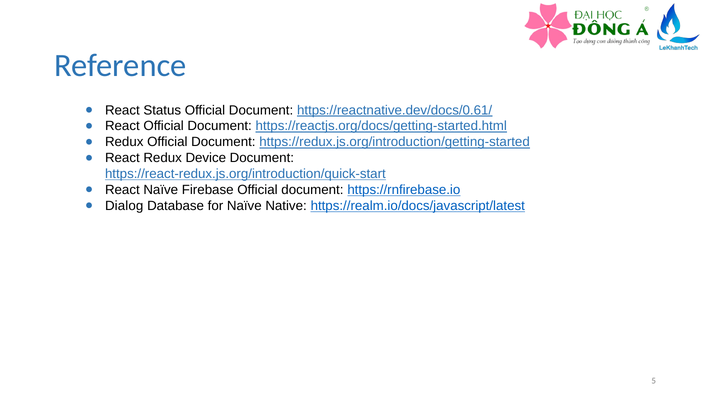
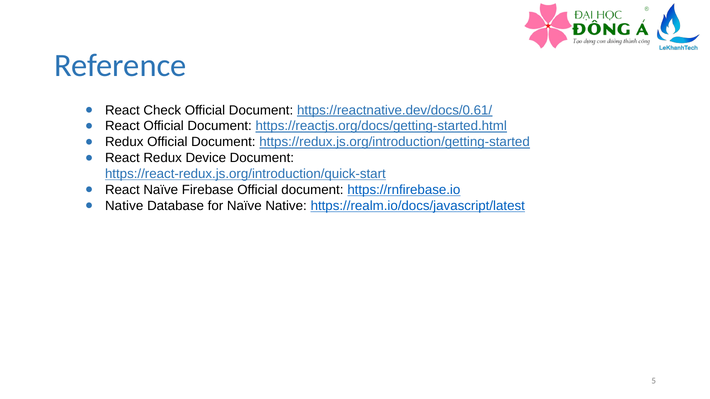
Status: Status -> Check
Dialog at (124, 206): Dialog -> Native
